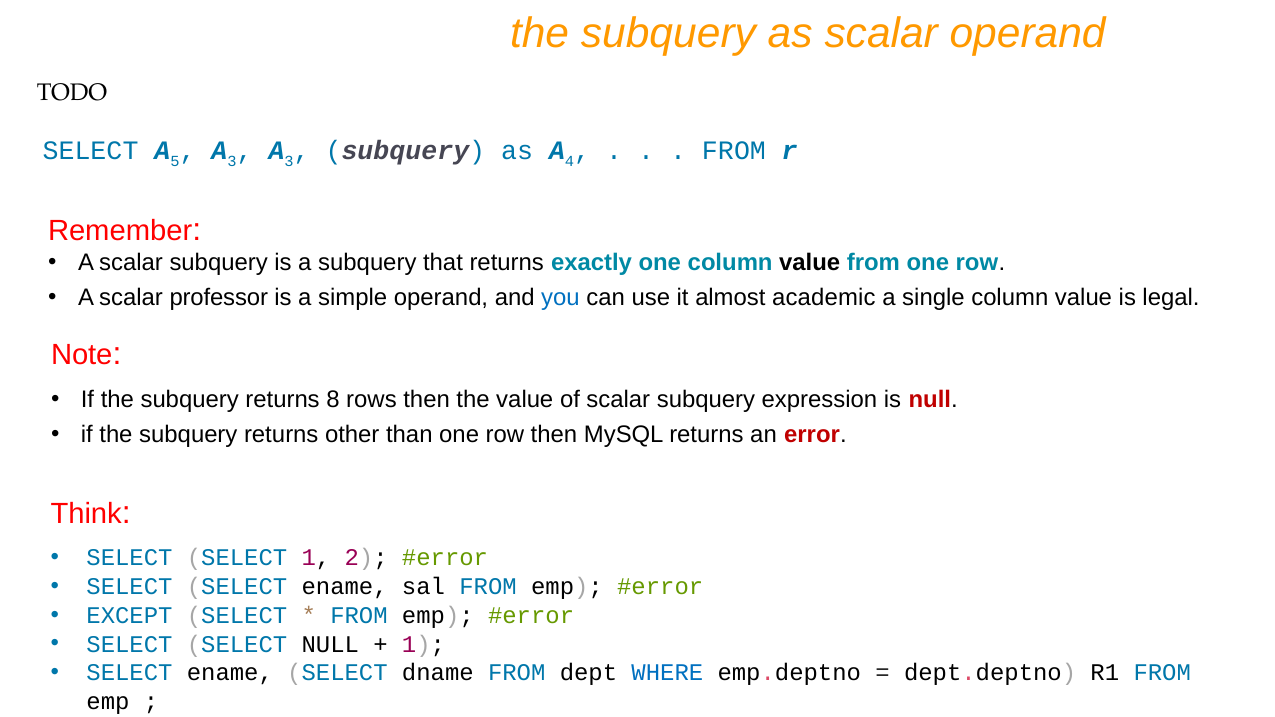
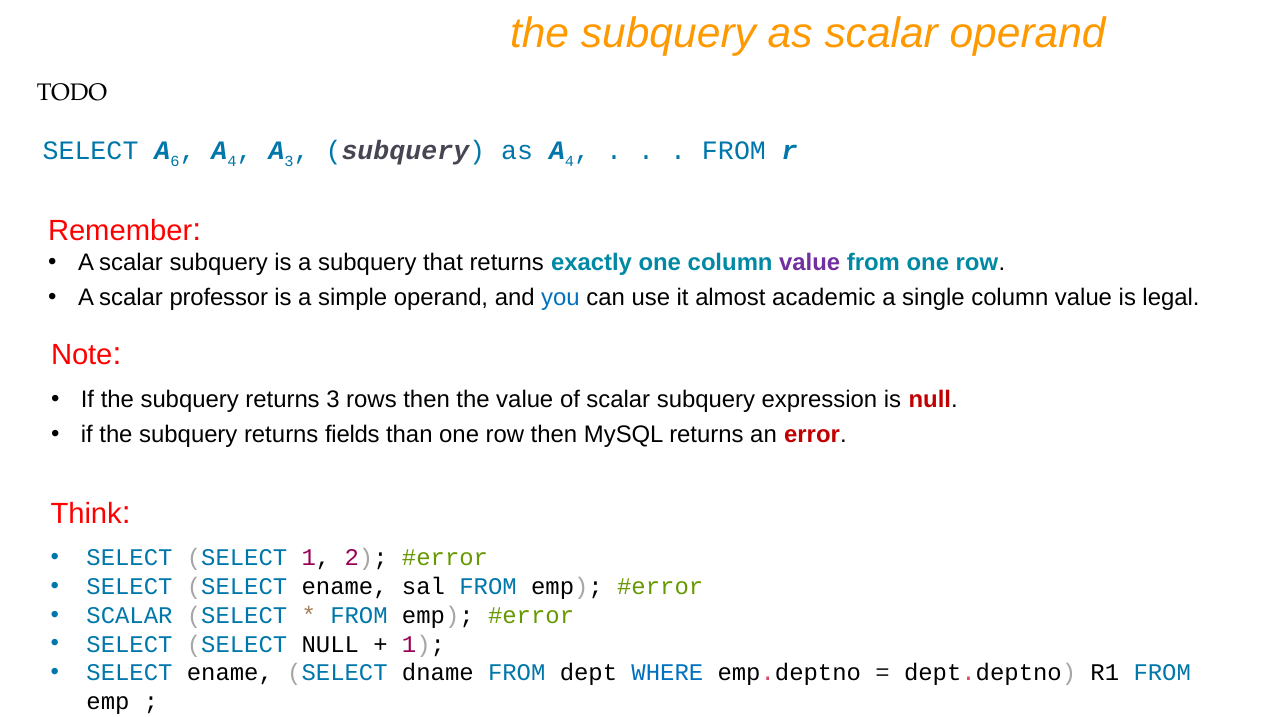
5: 5 -> 6
3 at (232, 162): 3 -> 4
value at (810, 263) colour: black -> purple
returns 8: 8 -> 3
other: other -> fields
EXCEPT at (129, 616): EXCEPT -> SCALAR
